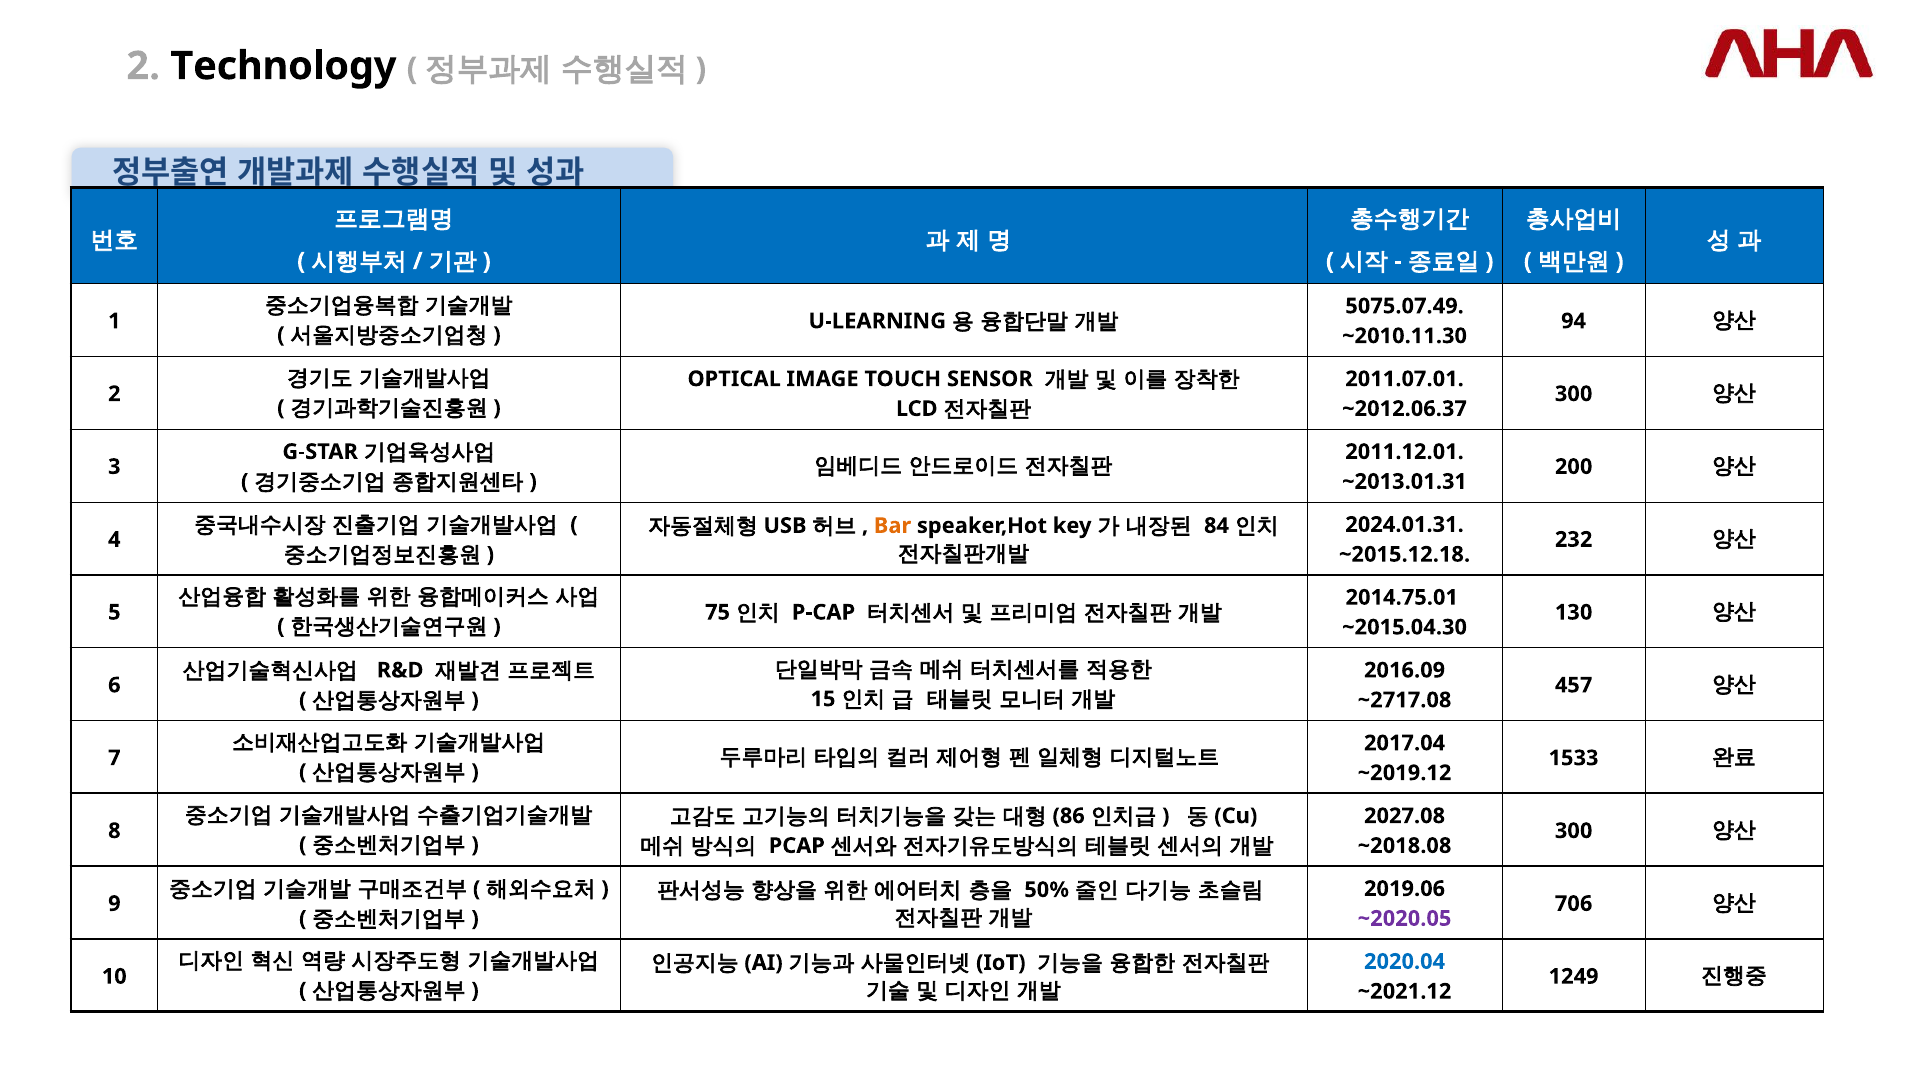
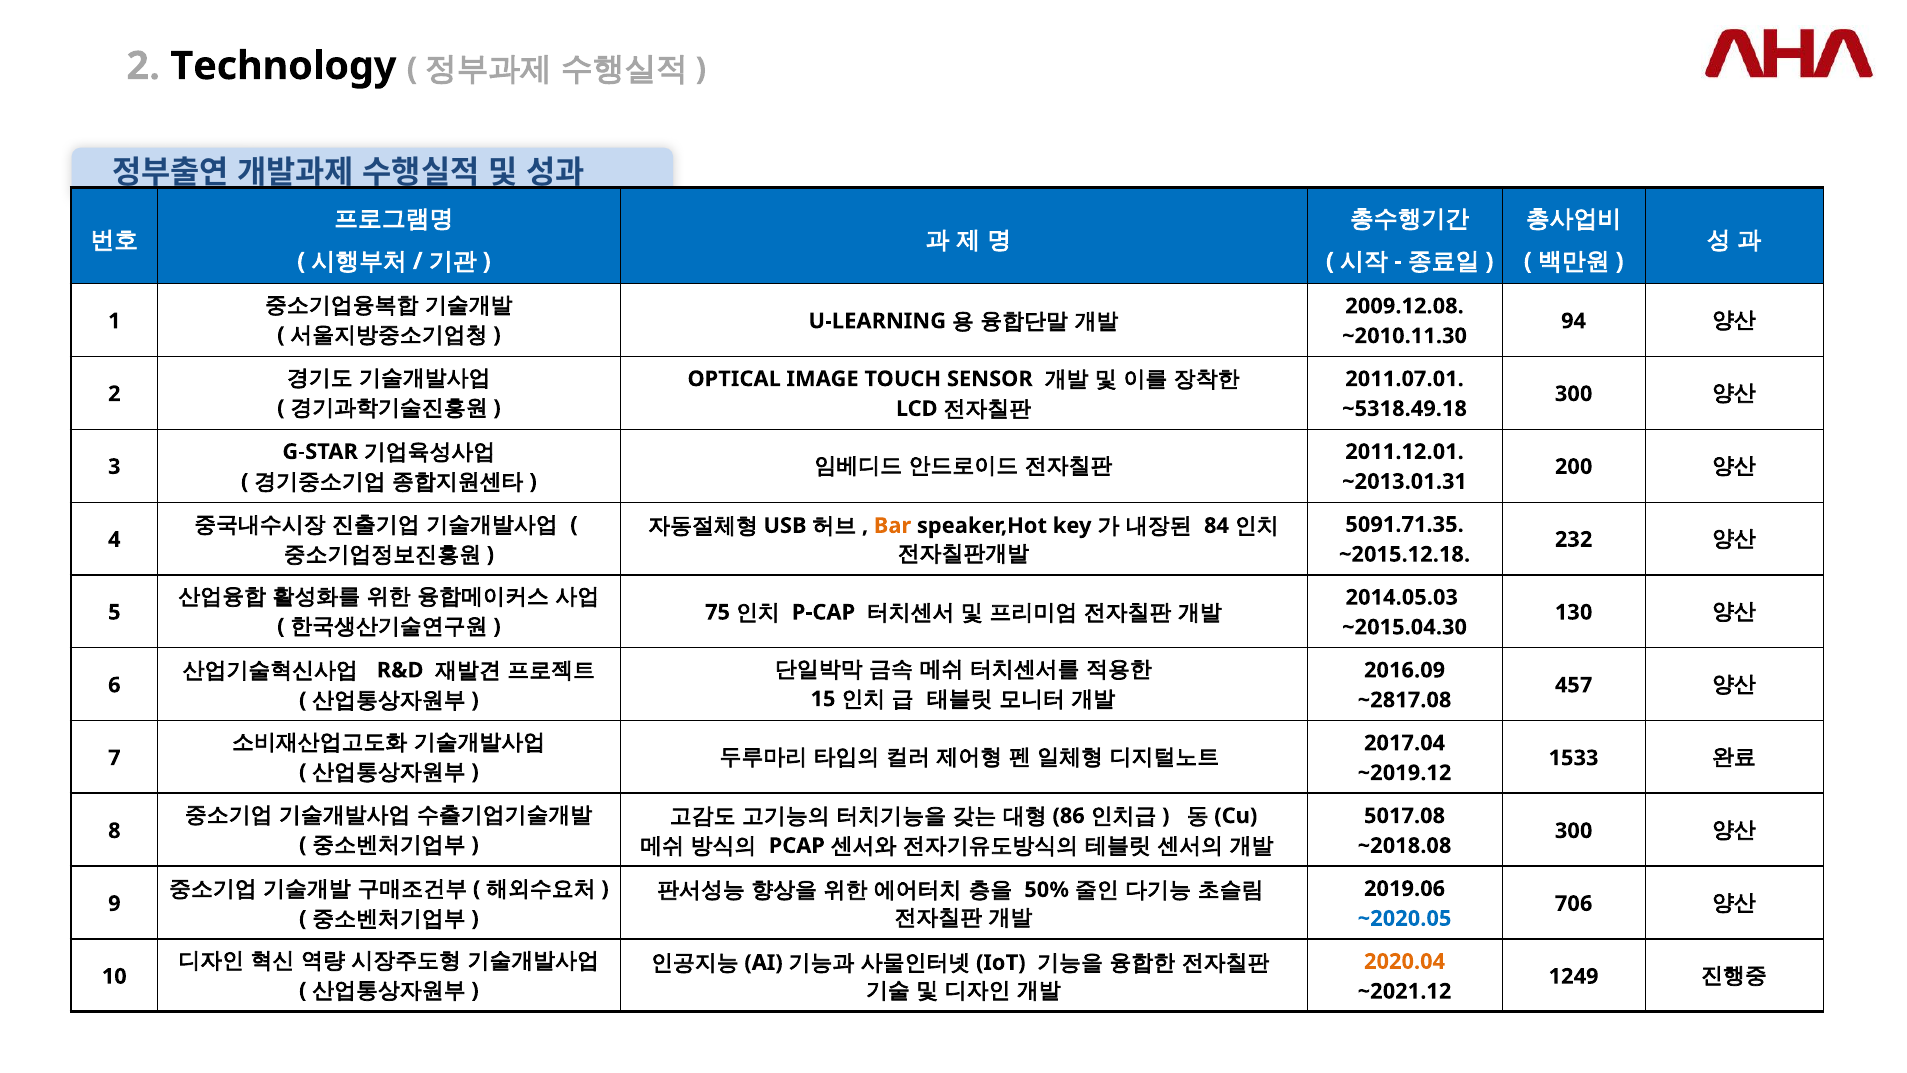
5075.07.49: 5075.07.49 -> 2009.12.08
~2012.06.37: ~2012.06.37 -> ~5318.49.18
2024.01.31: 2024.01.31 -> 5091.71.35
2014.75.01: 2014.75.01 -> 2014.05.03
~2717.08: ~2717.08 -> ~2817.08
2027.08: 2027.08 -> 5017.08
~2020.05 colour: purple -> blue
2020.04 colour: blue -> orange
